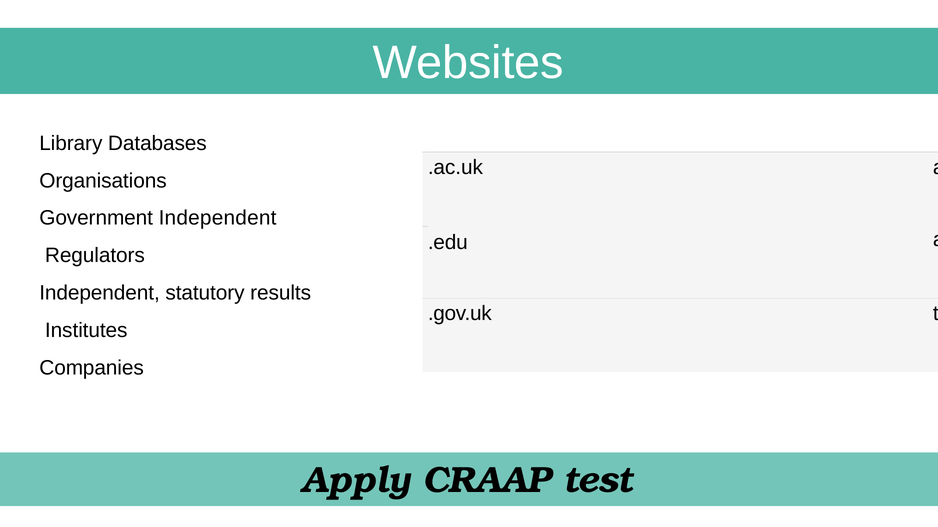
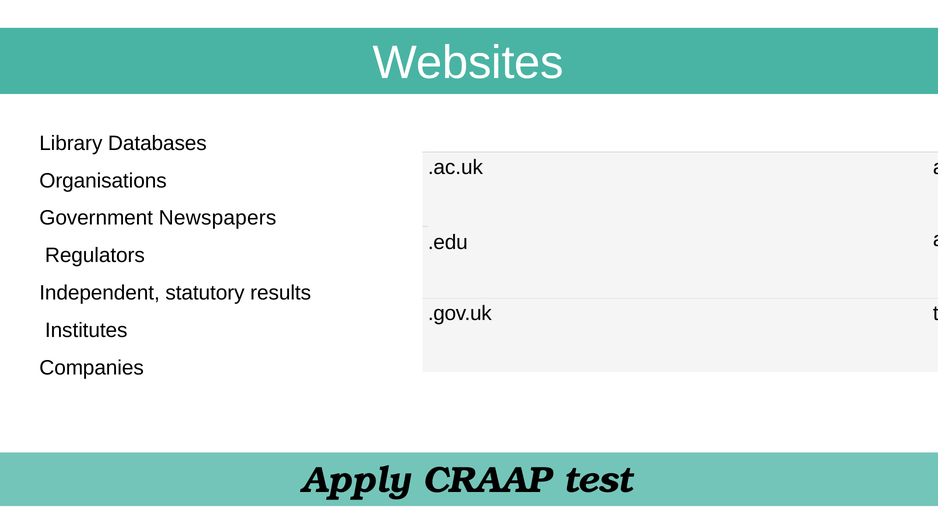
Government Independent: Independent -> Newspapers
